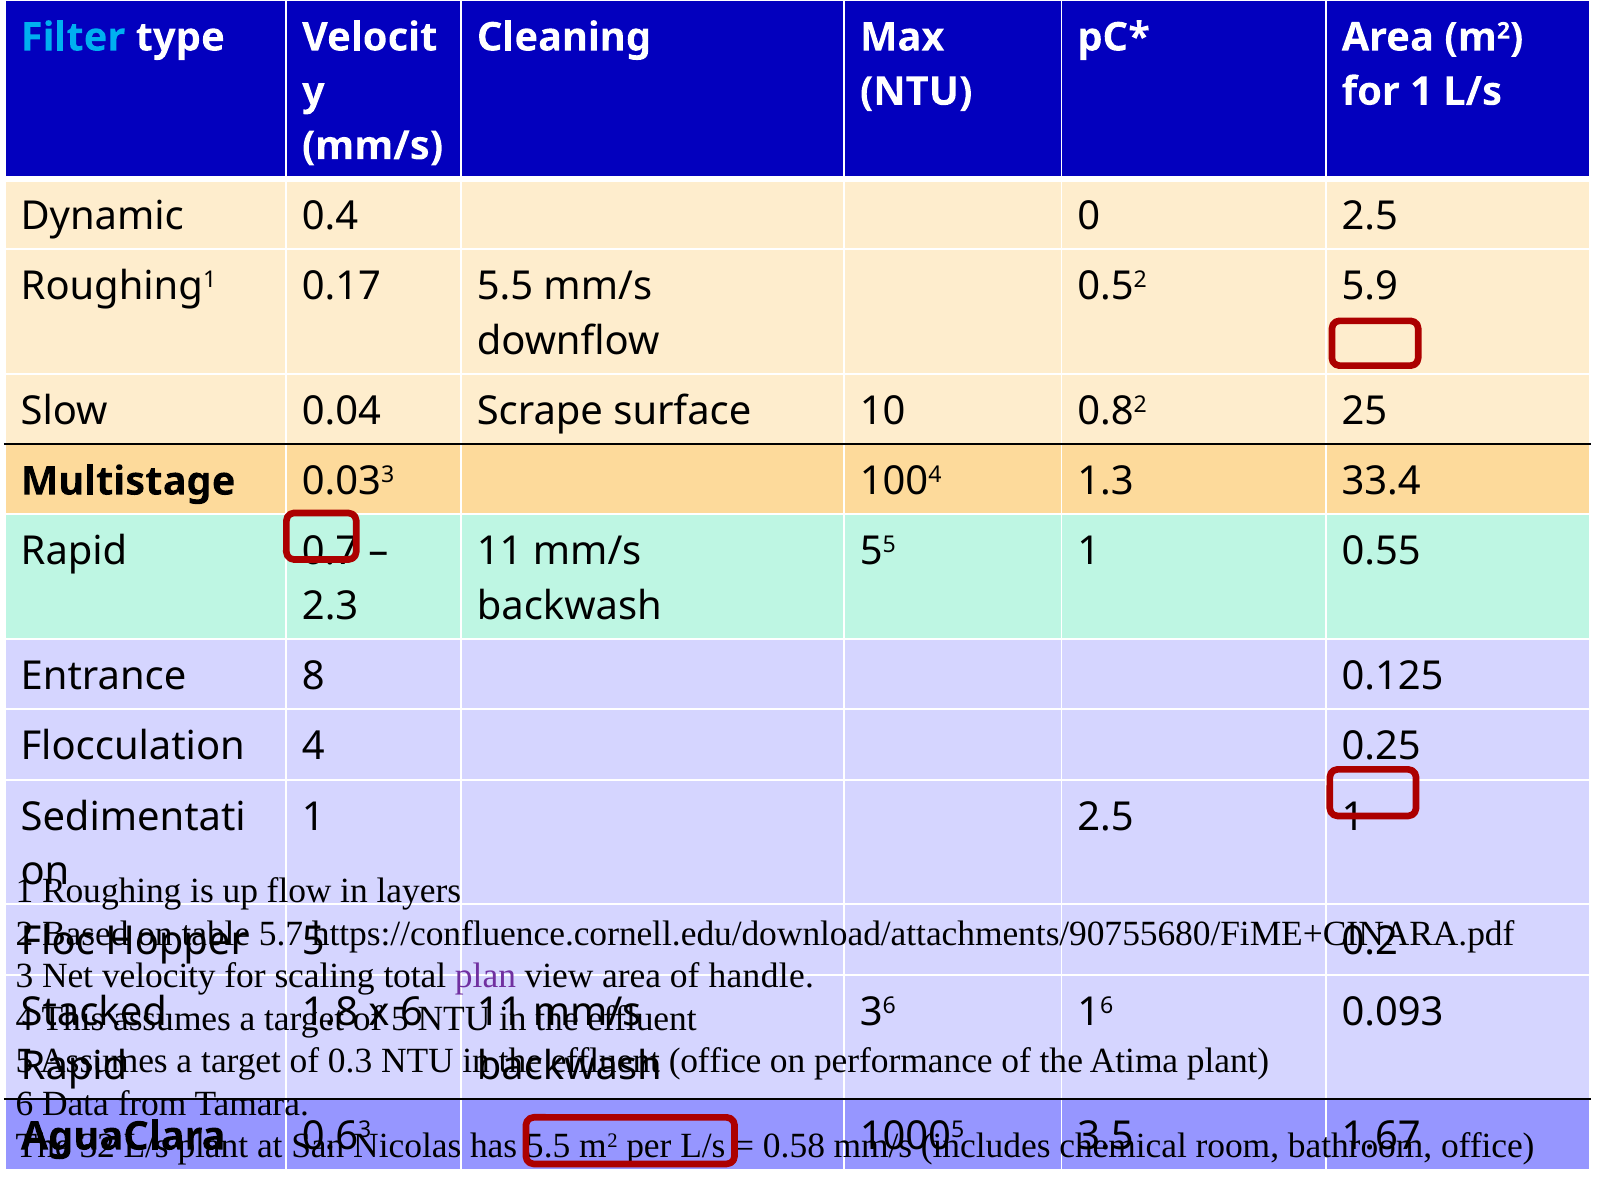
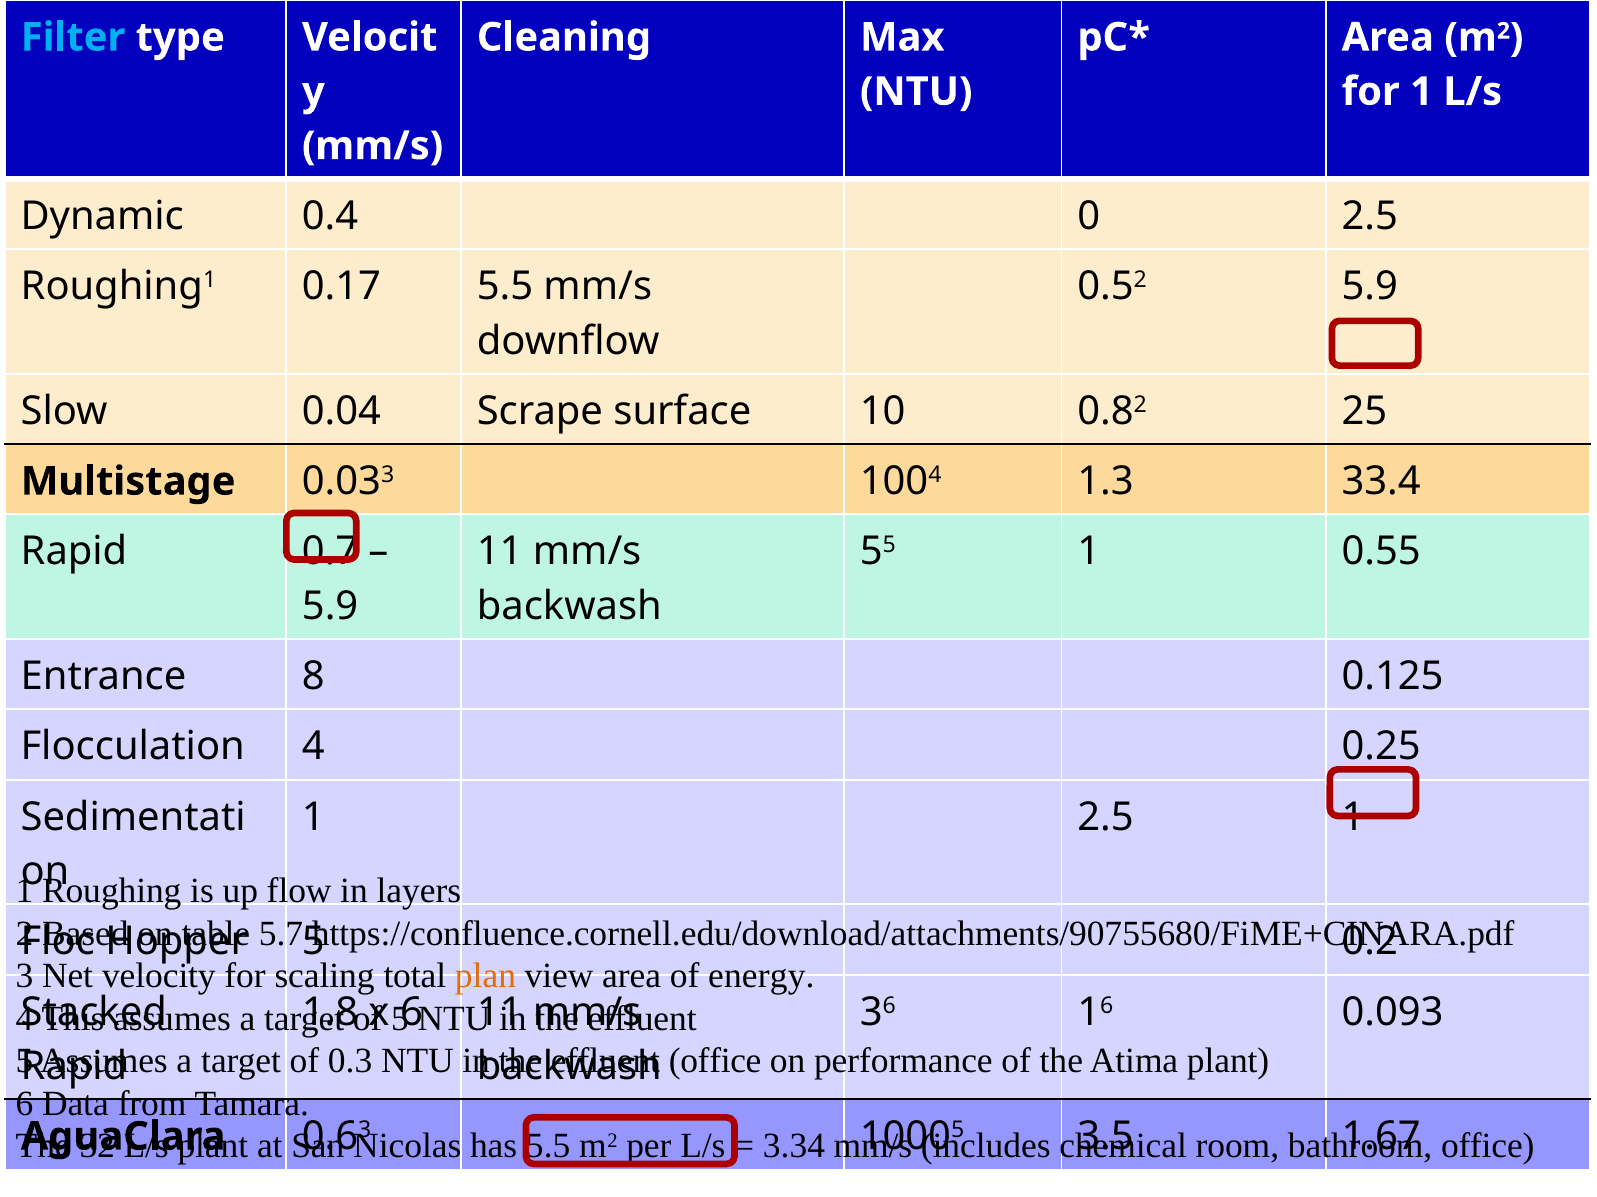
2.3 at (330, 606): 2.3 -> 5.9
plan colour: purple -> orange
handle: handle -> energy
0.58: 0.58 -> 3.34
